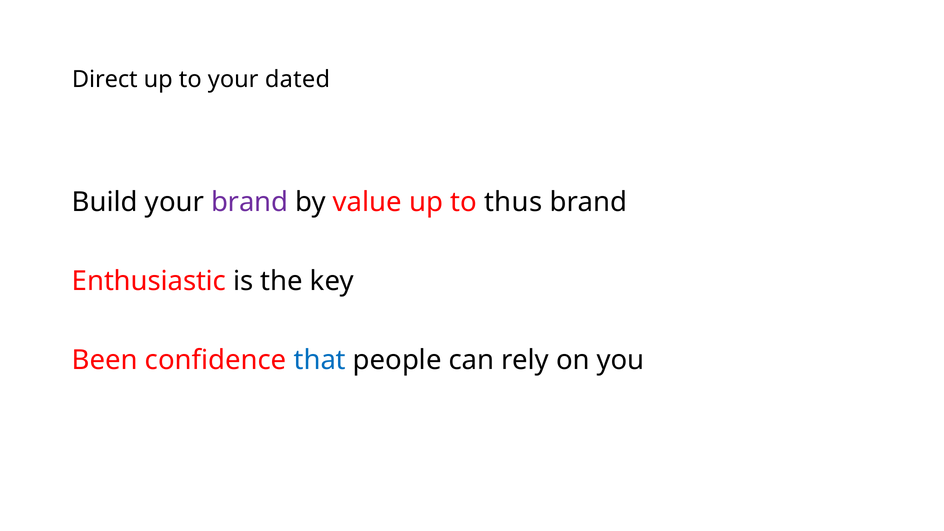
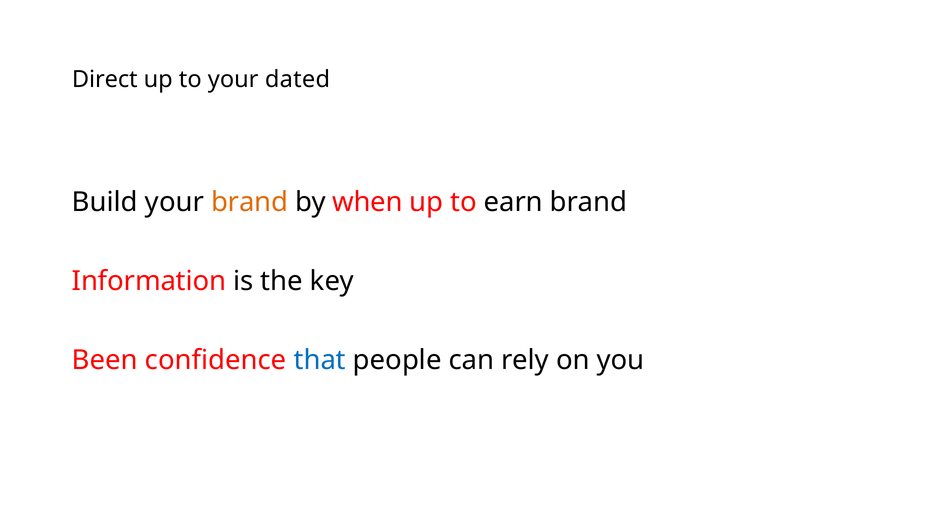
brand at (250, 202) colour: purple -> orange
value: value -> when
thus: thus -> earn
Enthusiastic: Enthusiastic -> Information
